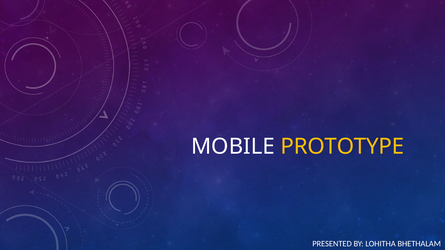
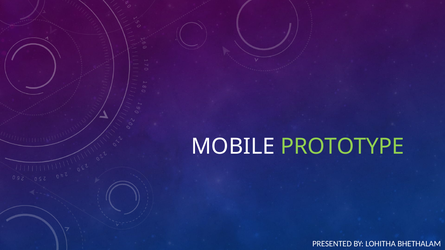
PROTOTYPE colour: yellow -> light green
